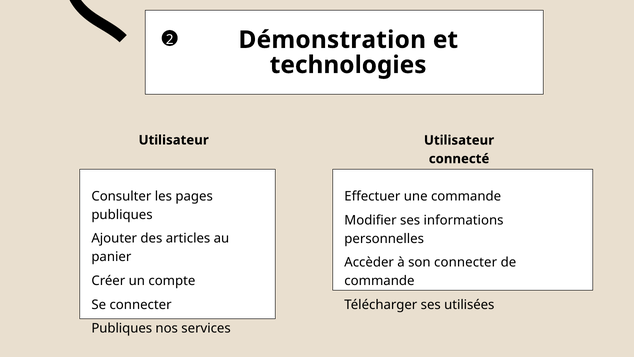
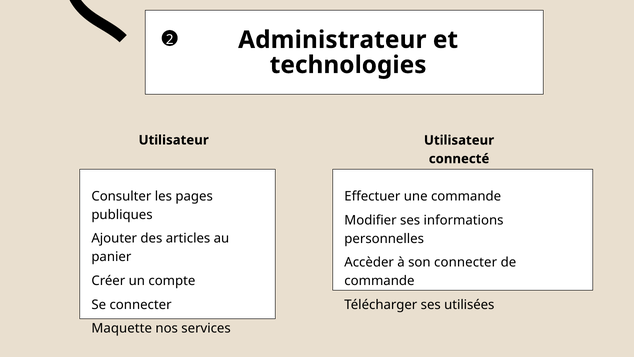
Démonstration: Démonstration -> Administrateur
Publiques at (122, 328): Publiques -> Maquette
